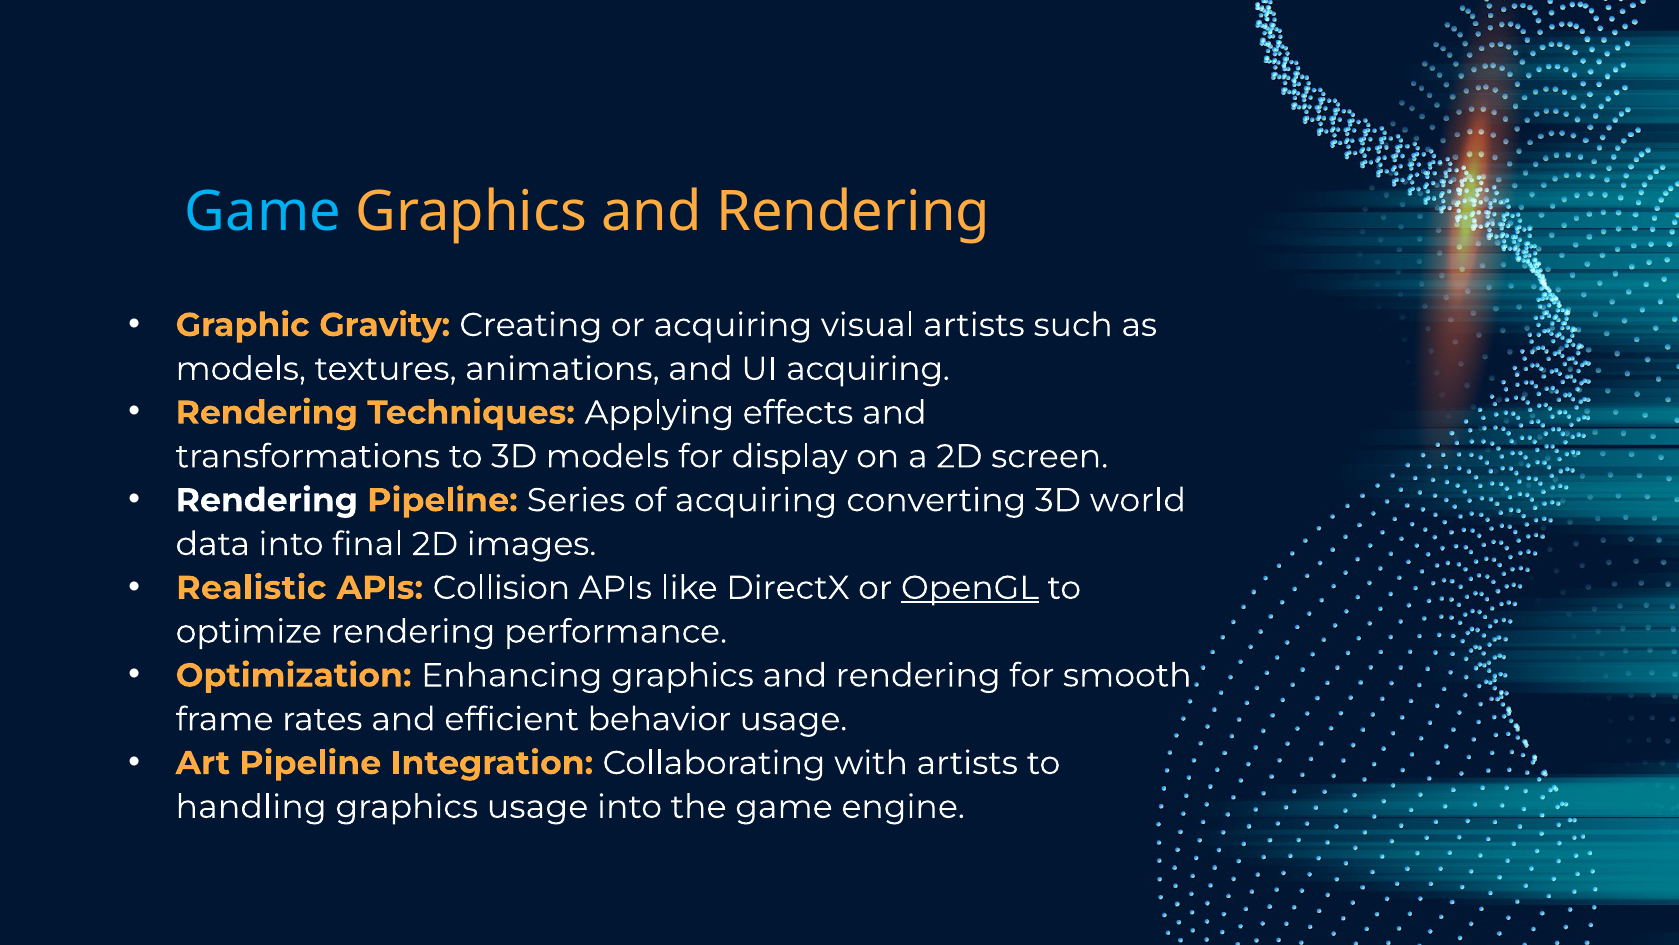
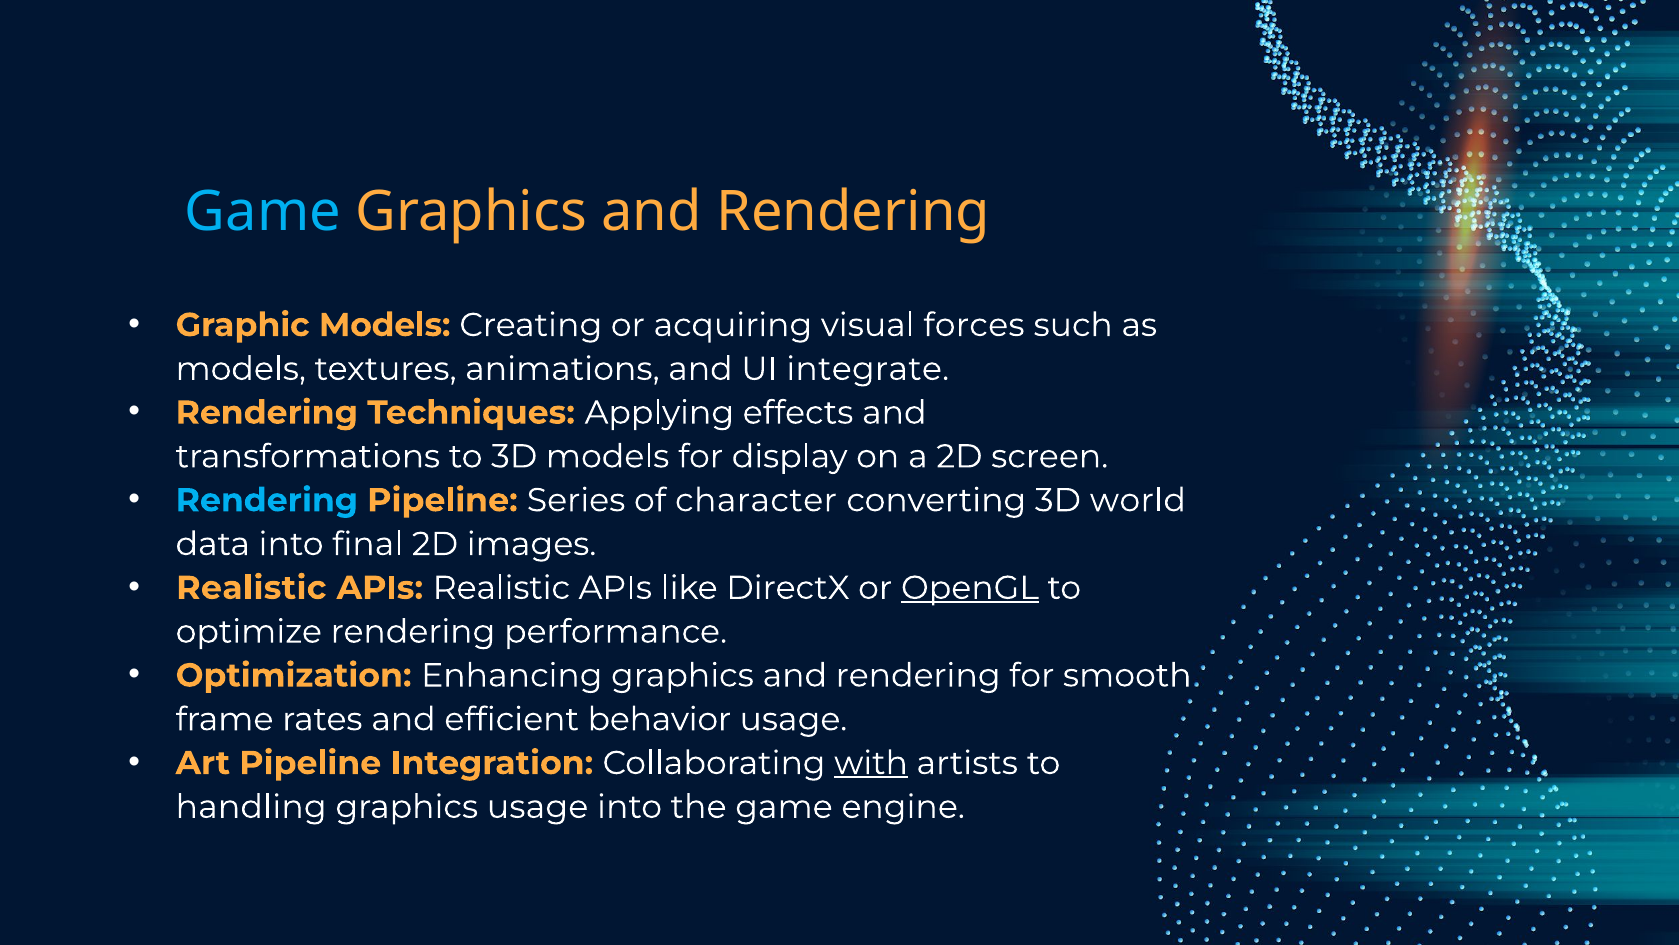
Graphic Gravity: Gravity -> Models
visual artists: artists -> forces
UI acquiring: acquiring -> integrate
Rendering at (267, 500) colour: white -> light blue
of acquiring: acquiring -> character
APIs Collision: Collision -> Realistic
with underline: none -> present
